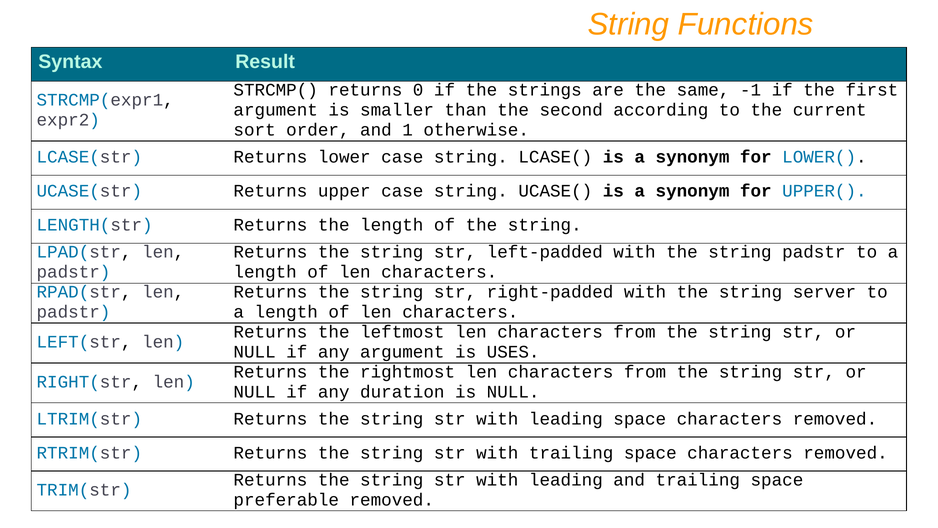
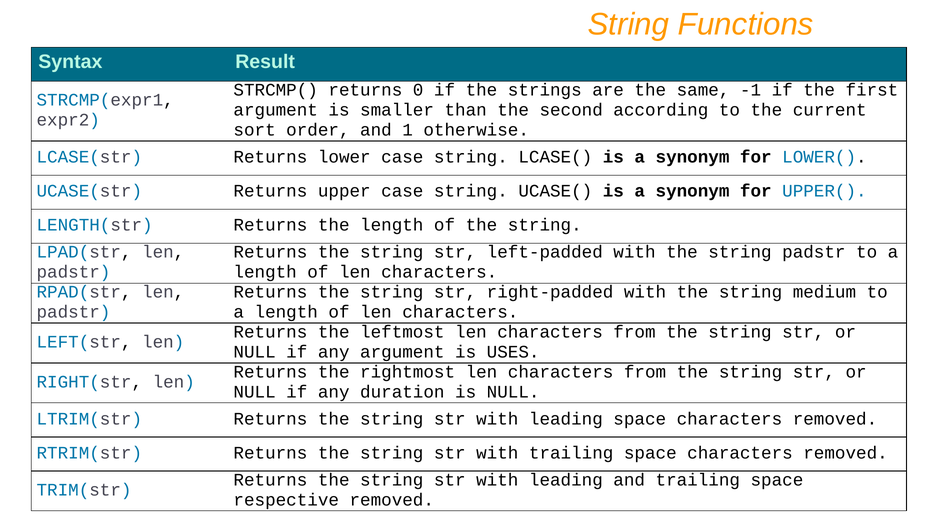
server: server -> medium
preferable: preferable -> respective
